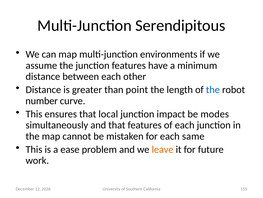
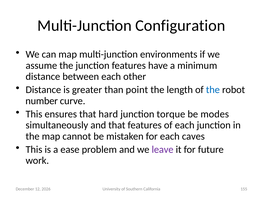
Serendipitous: Serendipitous -> Configuration
local: local -> hard
impact: impact -> torque
same: same -> caves
leave colour: orange -> purple
